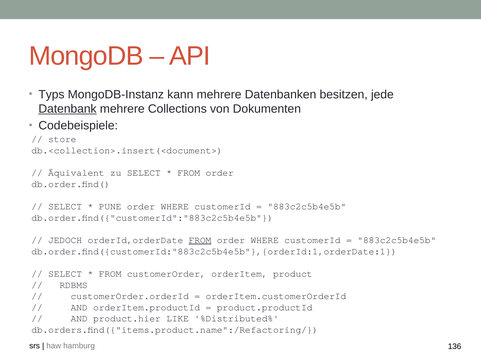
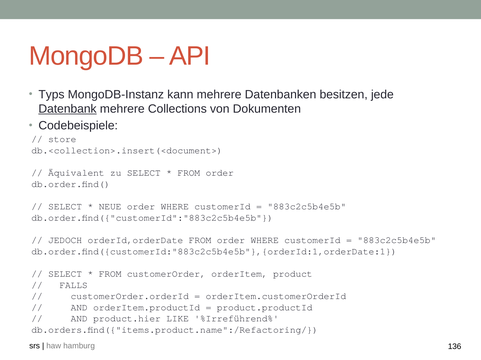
PUNE: PUNE -> NEUE
FROM at (200, 241) underline: present -> none
RDBMS: RDBMS -> FALLS
%Distributed%: %Distributed% -> %Irreführend%
